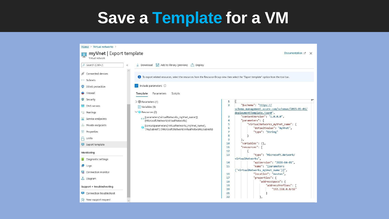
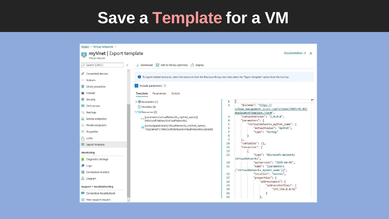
Template colour: light blue -> pink
